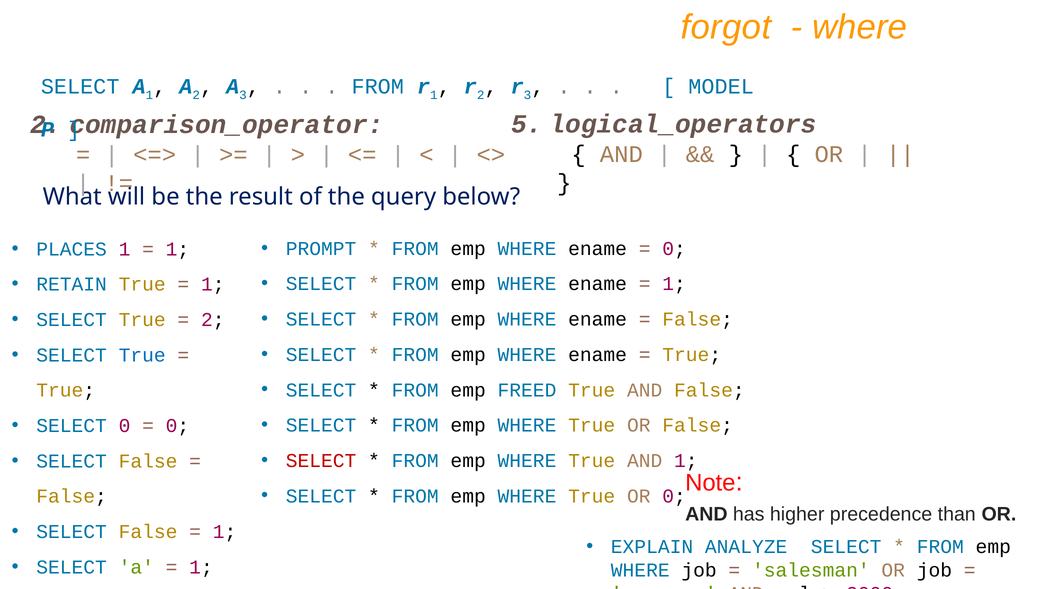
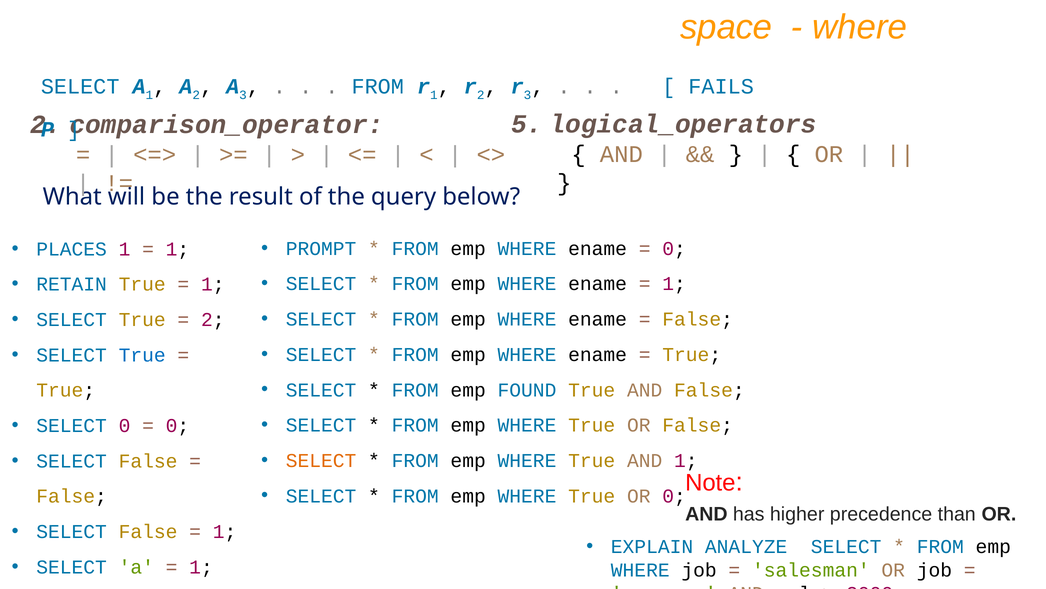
forgot: forgot -> space
MODEL: MODEL -> FAILS
FREED: FREED -> FOUND
SELECT at (321, 460) colour: red -> orange
